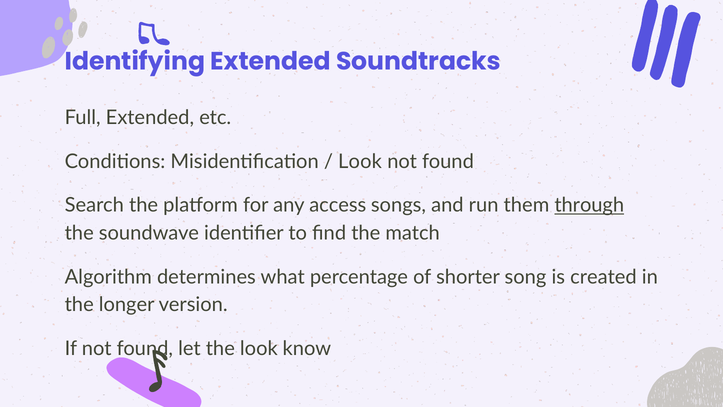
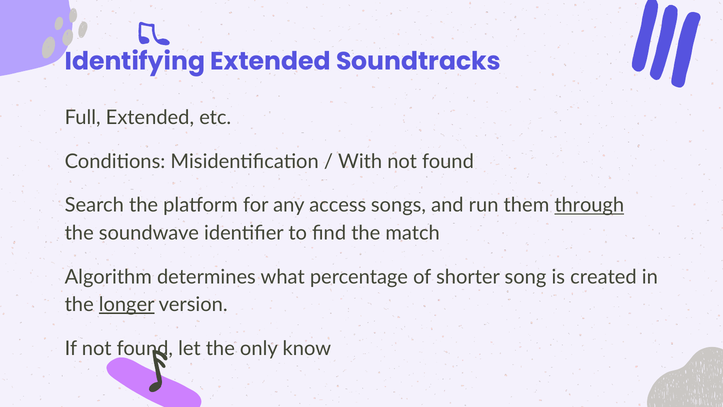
Look at (360, 161): Look -> With
longer underline: none -> present
the look: look -> only
